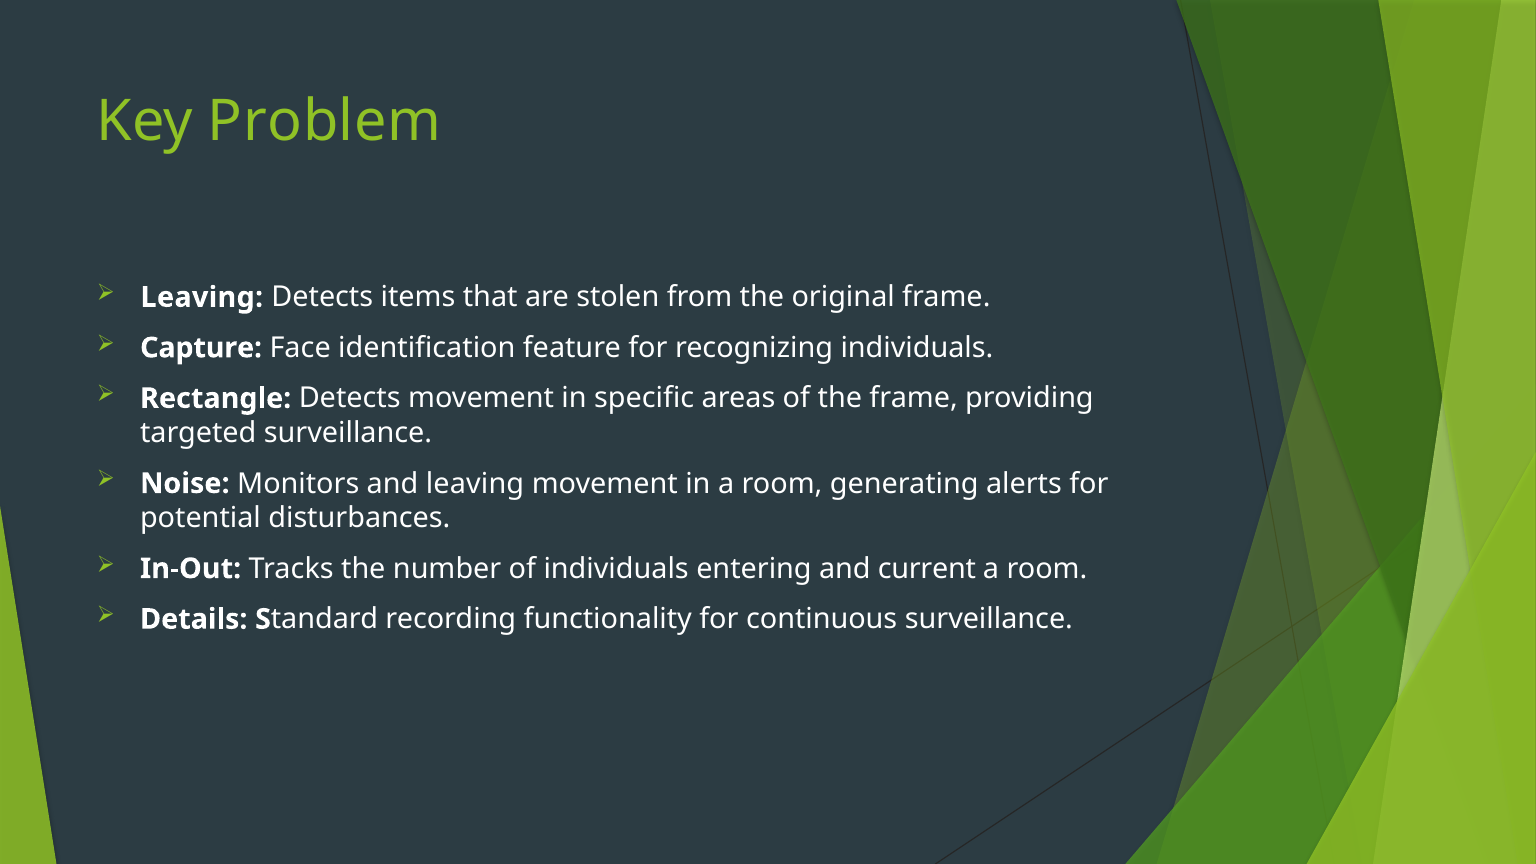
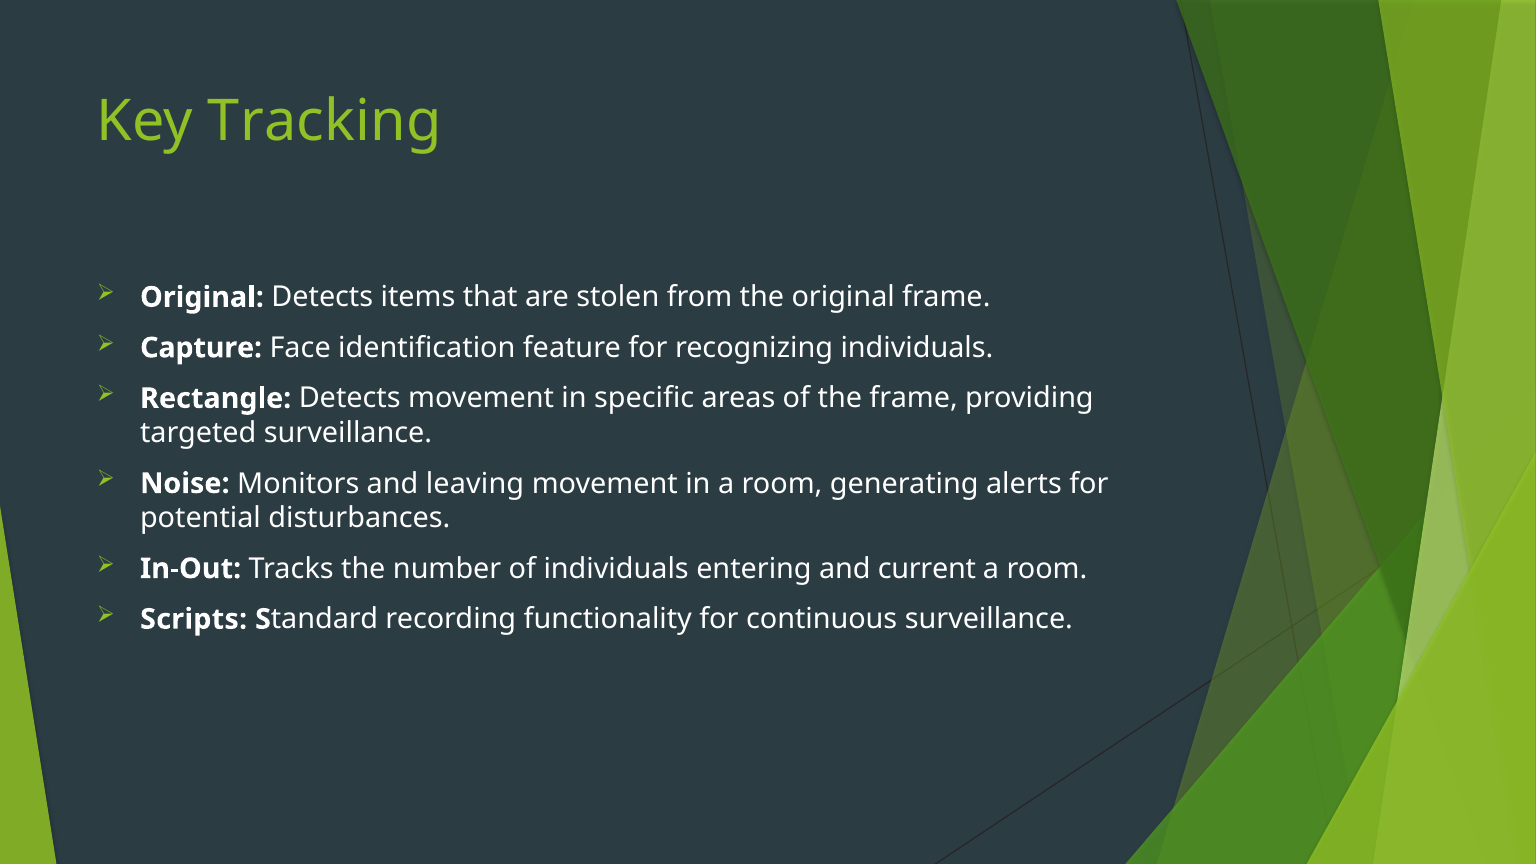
Problem: Problem -> Tracking
Leaving at (202, 297): Leaving -> Original
Details: Details -> Scripts
